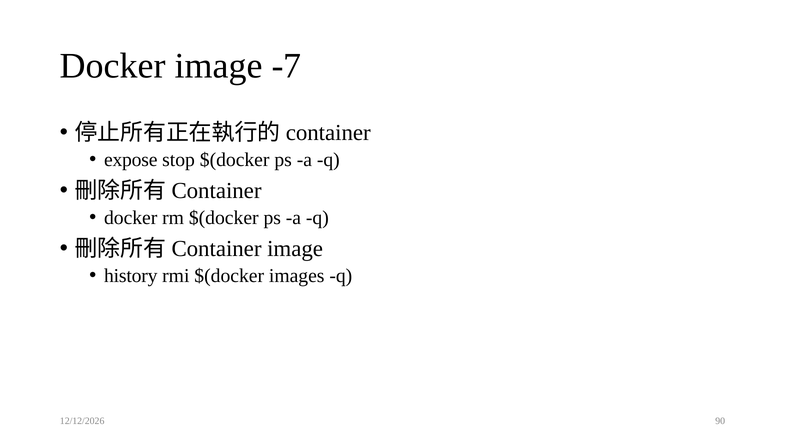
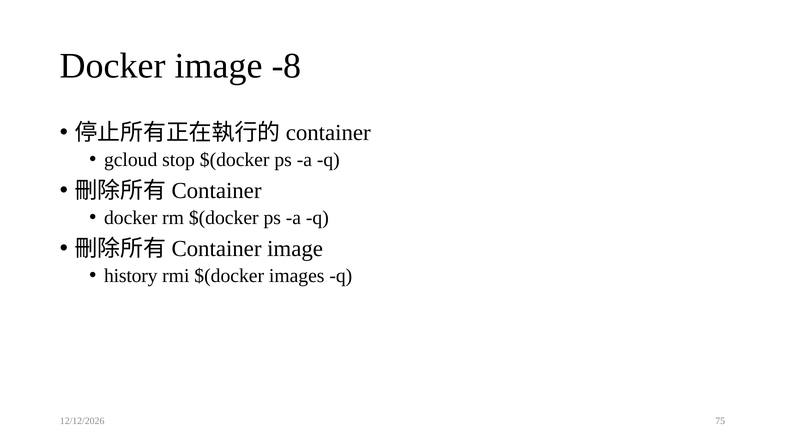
-7: -7 -> -8
expose: expose -> gcloud
90: 90 -> 75
